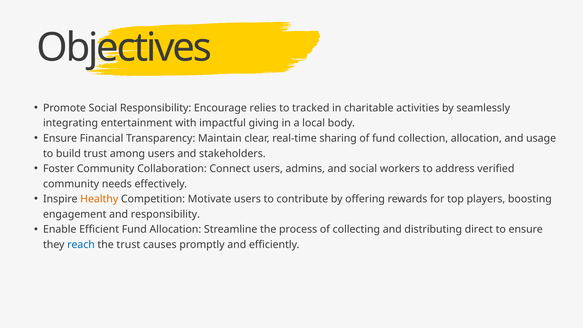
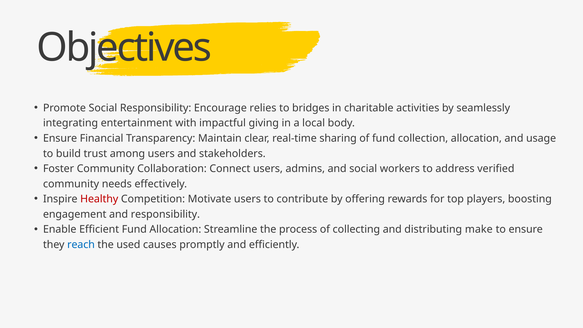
tracked: tracked -> bridges
Healthy colour: orange -> red
direct: direct -> make
the trust: trust -> used
